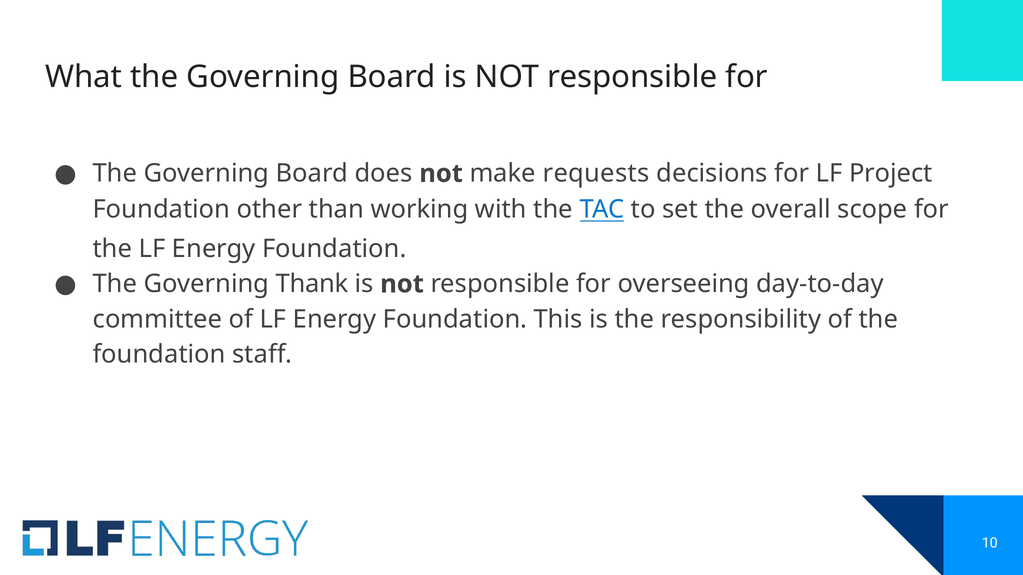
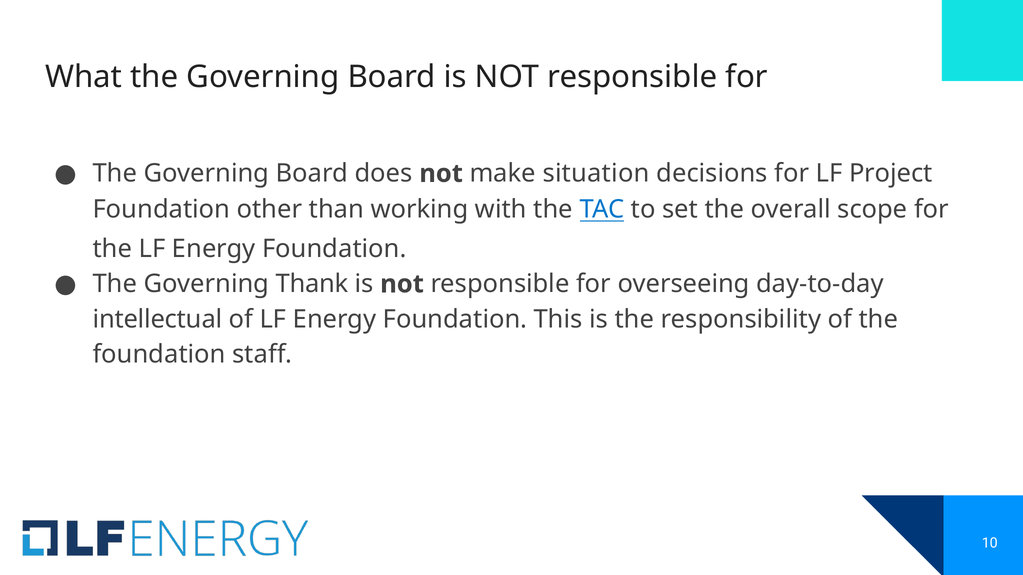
requests: requests -> situation
committee: committee -> intellectual
